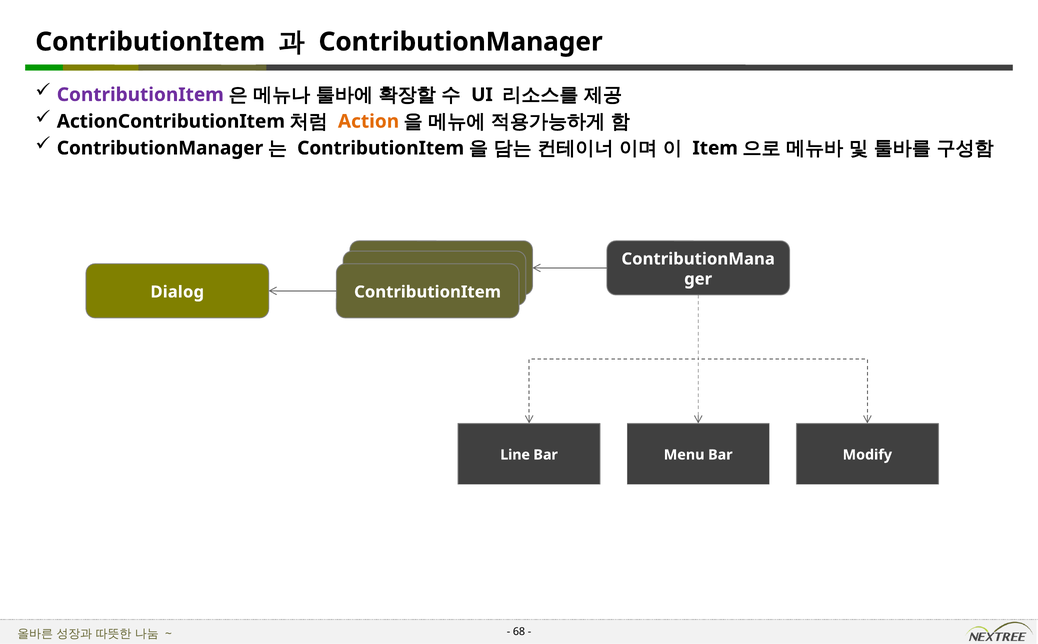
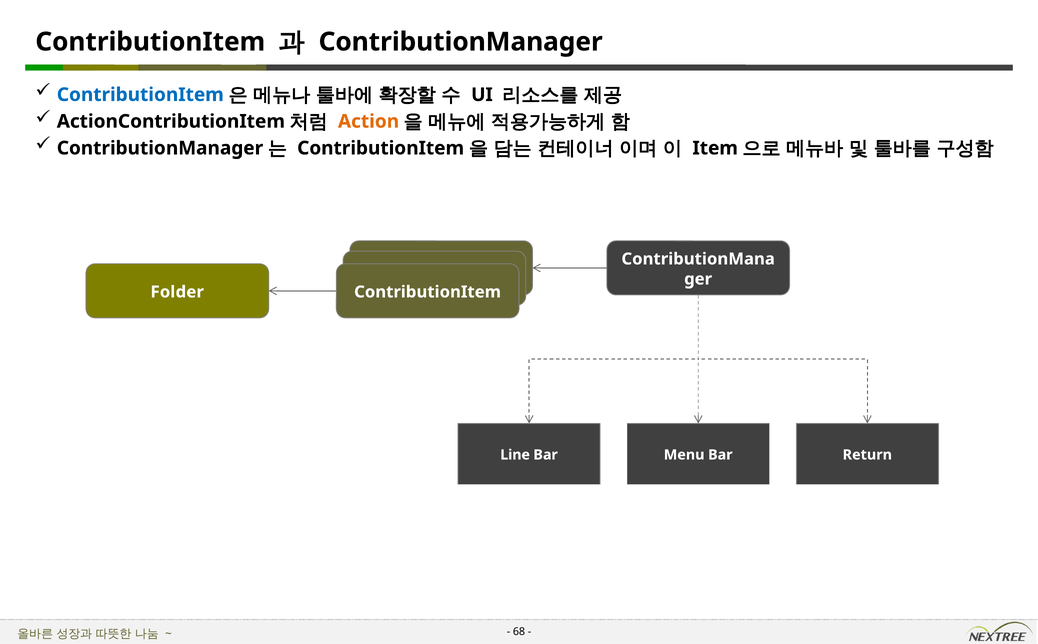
ContributionItem at (140, 95) colour: purple -> blue
Dialog: Dialog -> Folder
Modify: Modify -> Return
